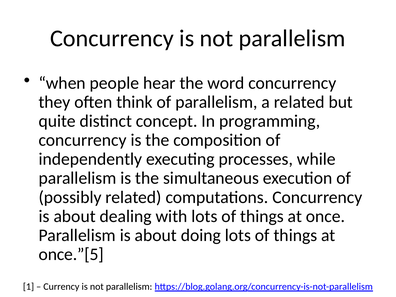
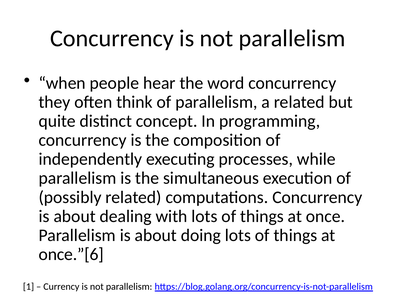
once.”[5: once.”[5 -> once.”[6
